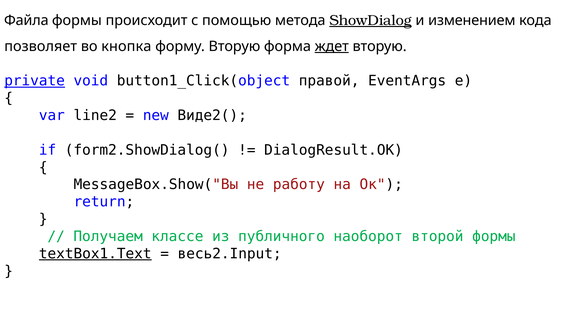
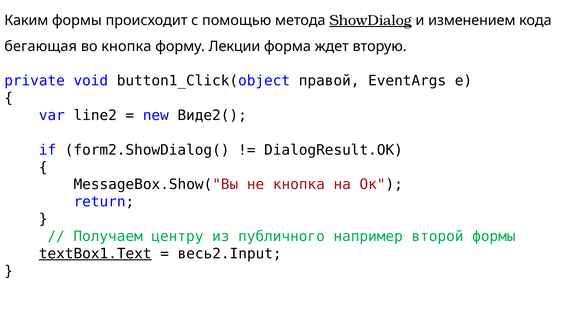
Файла: Файла -> Каким
позволяет: позволяет -> бегающая
форму Вторую: Вторую -> Лекции
ждет underline: present -> none
private underline: present -> none
не работу: работу -> кнопка
классе: классе -> центру
наоборот: наоборот -> например
